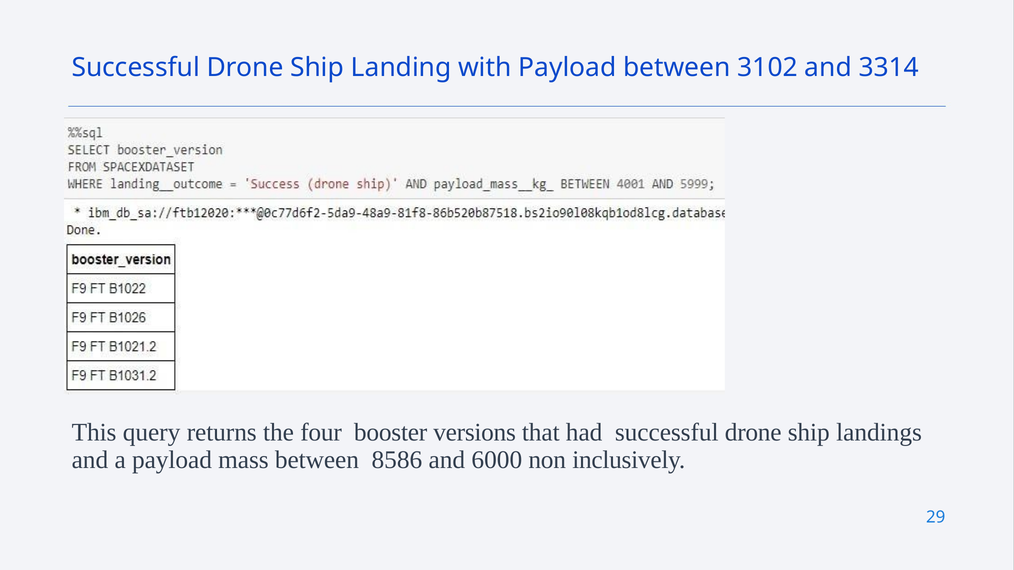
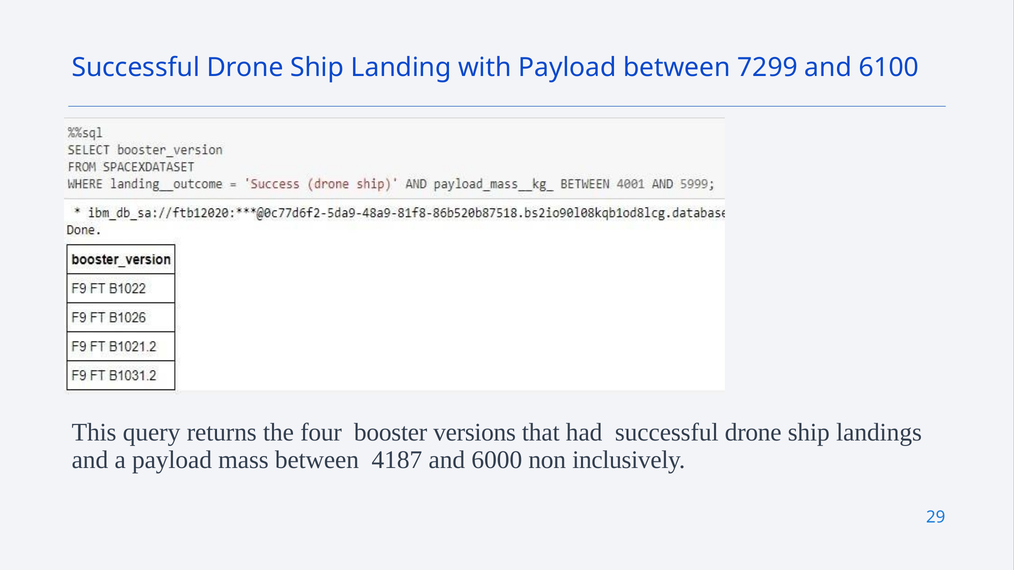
3102: 3102 -> 7299
3314: 3314 -> 6100
8586: 8586 -> 4187
